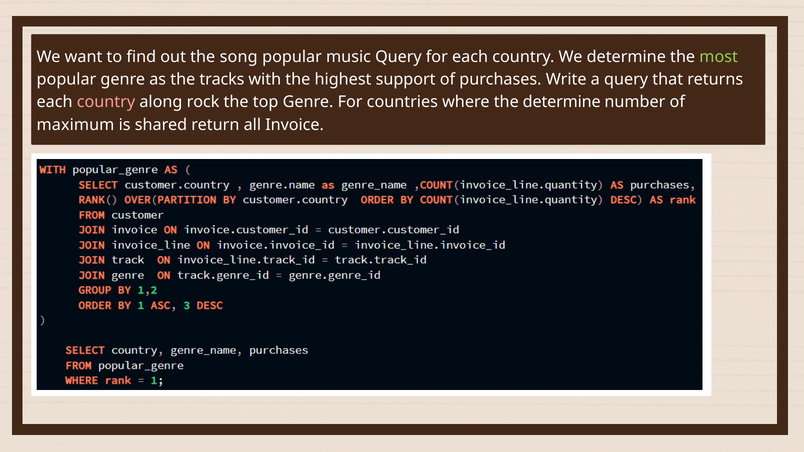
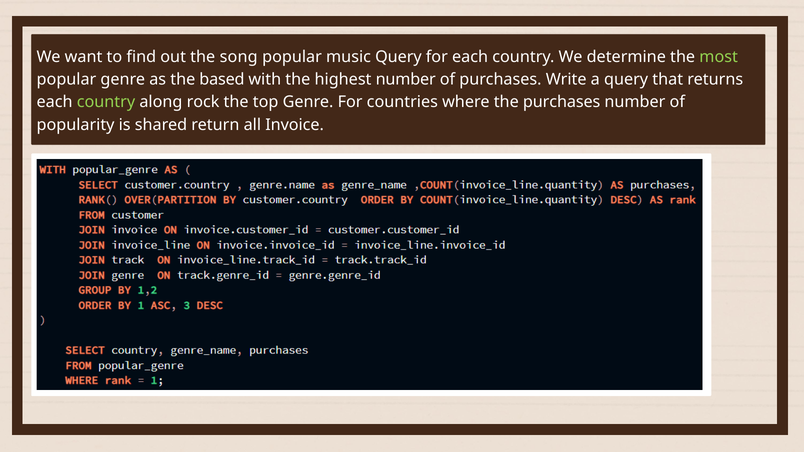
tracks: tracks -> based
highest support: support -> number
country at (106, 102) colour: pink -> light green
the determine: determine -> purchases
maximum: maximum -> popularity
